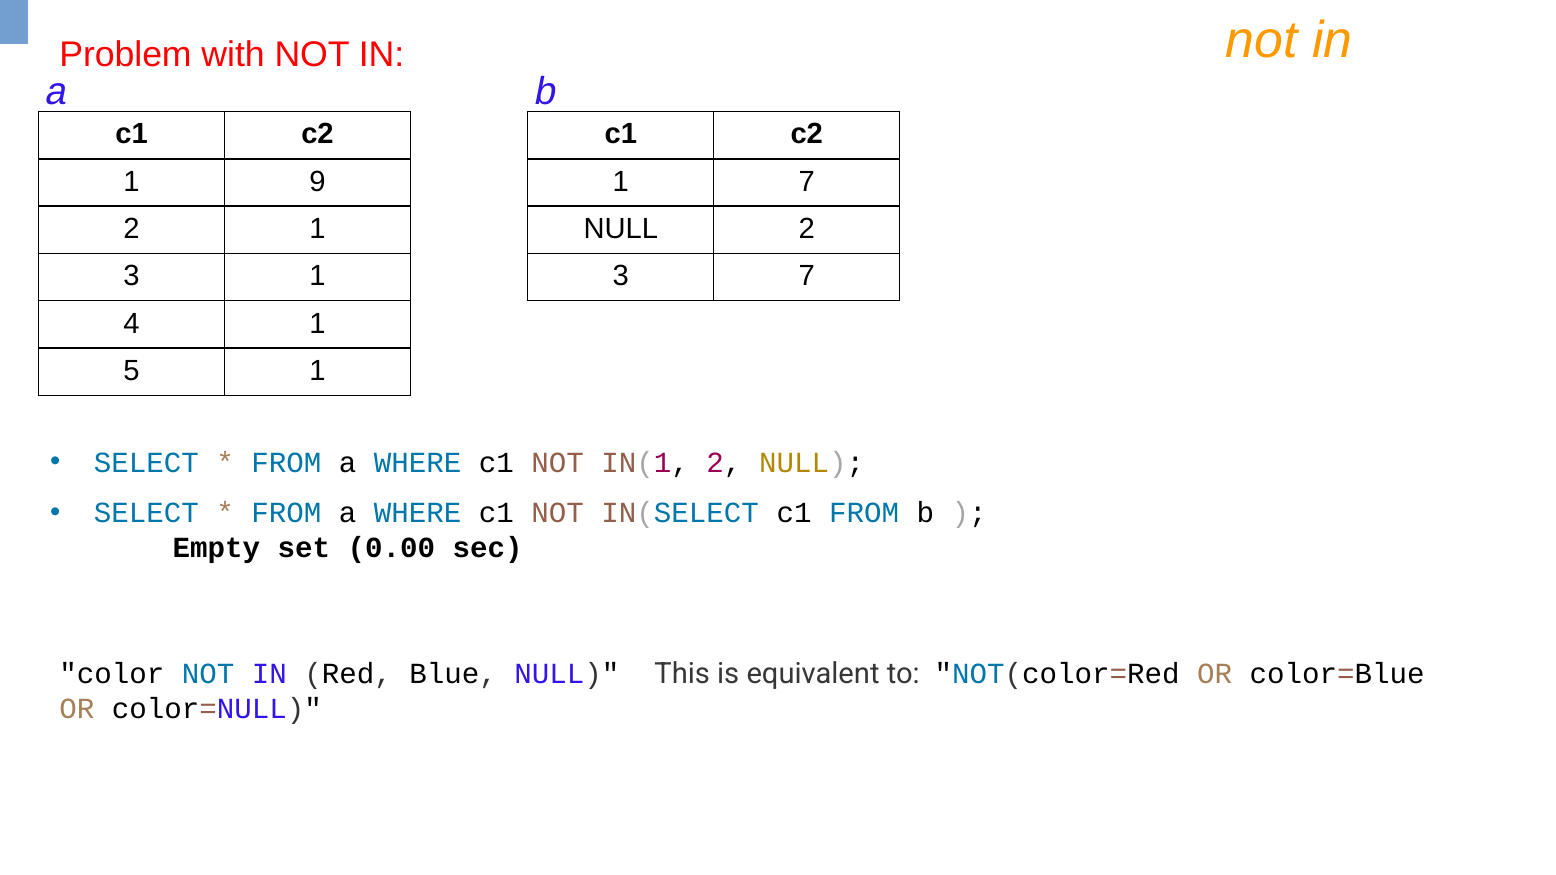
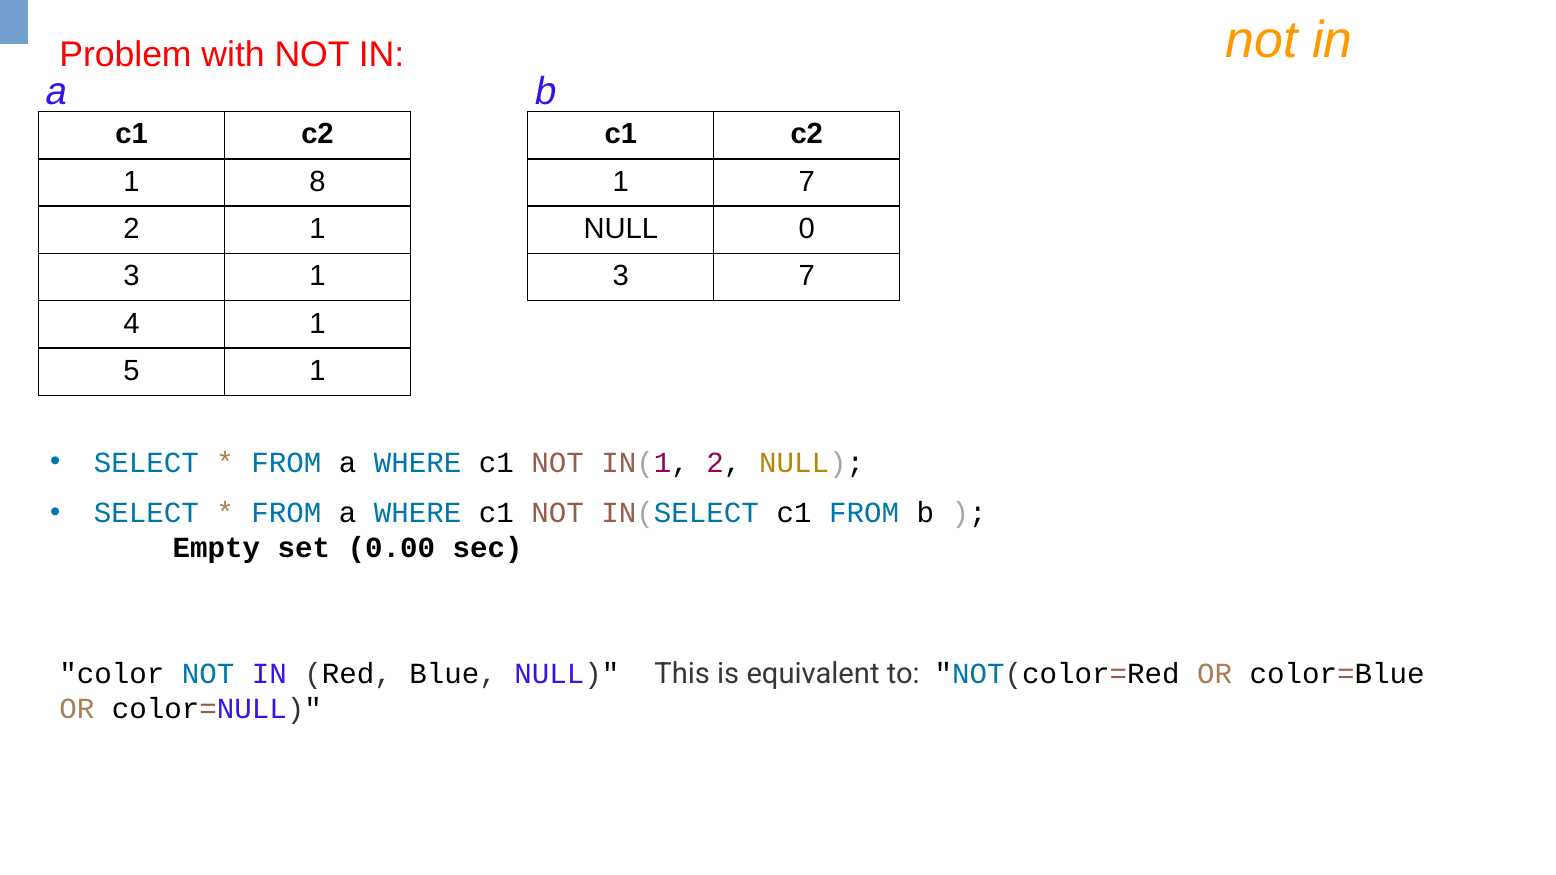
9: 9 -> 8
NULL 2: 2 -> 0
